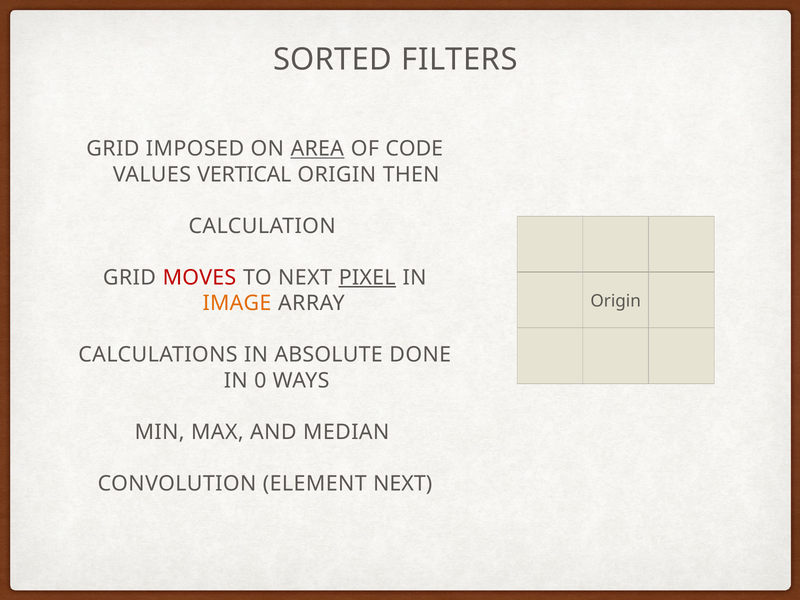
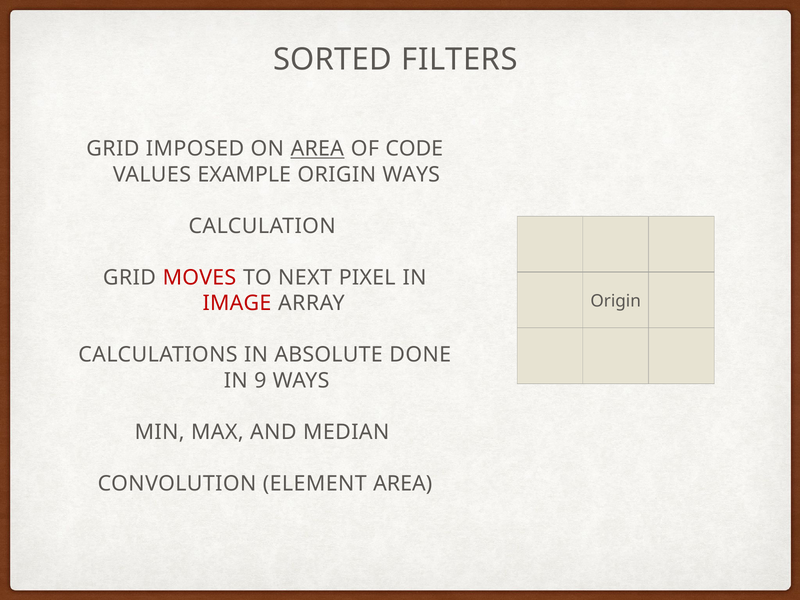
VERTICAL: VERTICAL -> EXAMPLE
ORIGIN THEN: THEN -> WAYS
PIXEL underline: present -> none
IMAGE colour: orange -> red
0: 0 -> 9
ELEMENT NEXT: NEXT -> AREA
